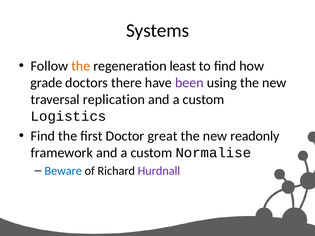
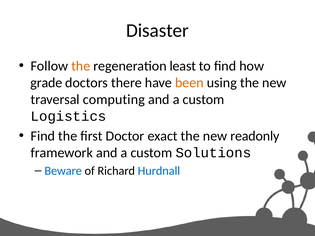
Systems: Systems -> Disaster
been colour: purple -> orange
replication: replication -> computing
great: great -> exact
Normalise: Normalise -> Solutions
Hurdnall colour: purple -> blue
